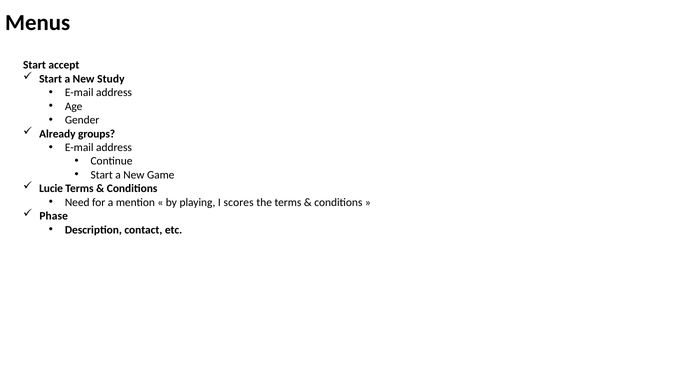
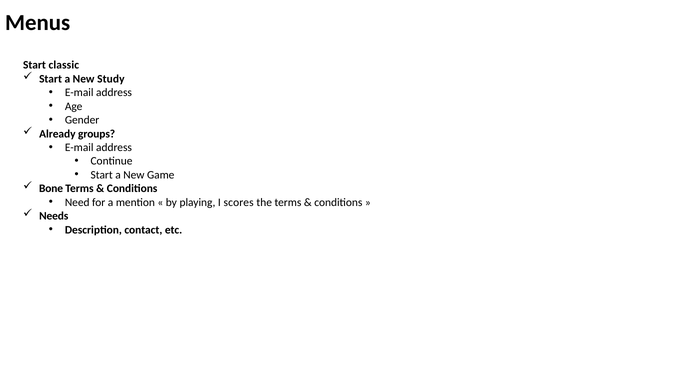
accept: accept -> classic
Lucie: Lucie -> Bone
Phase: Phase -> Needs
